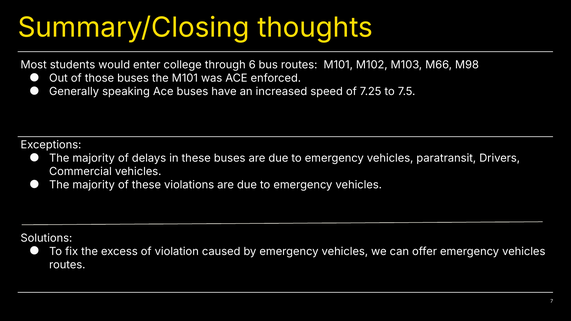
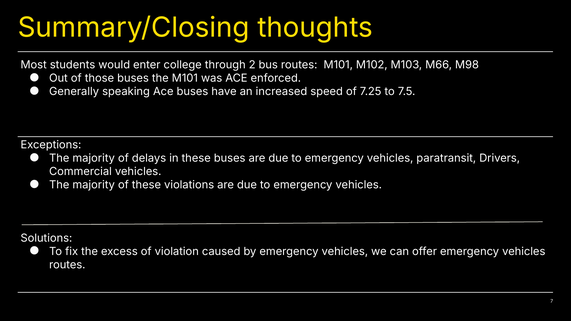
6: 6 -> 2
